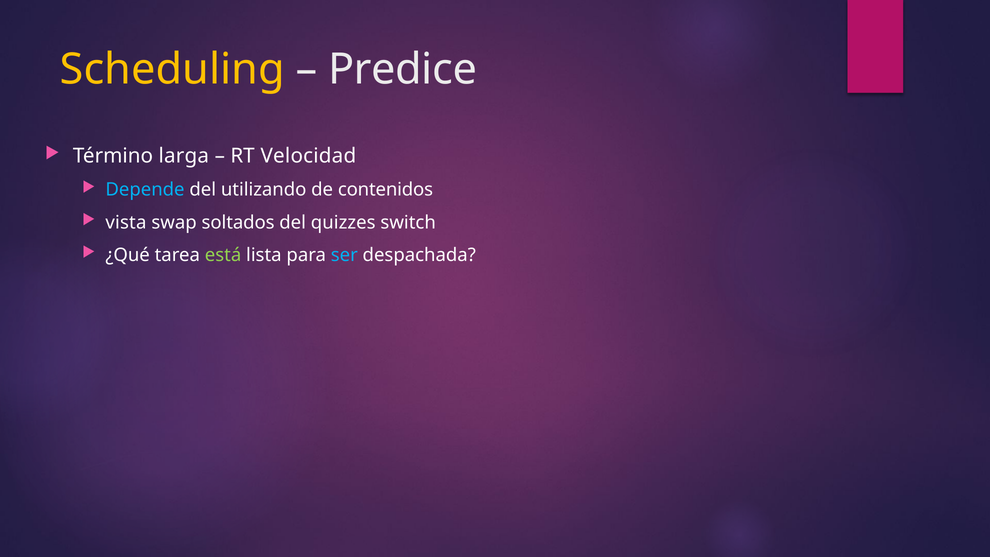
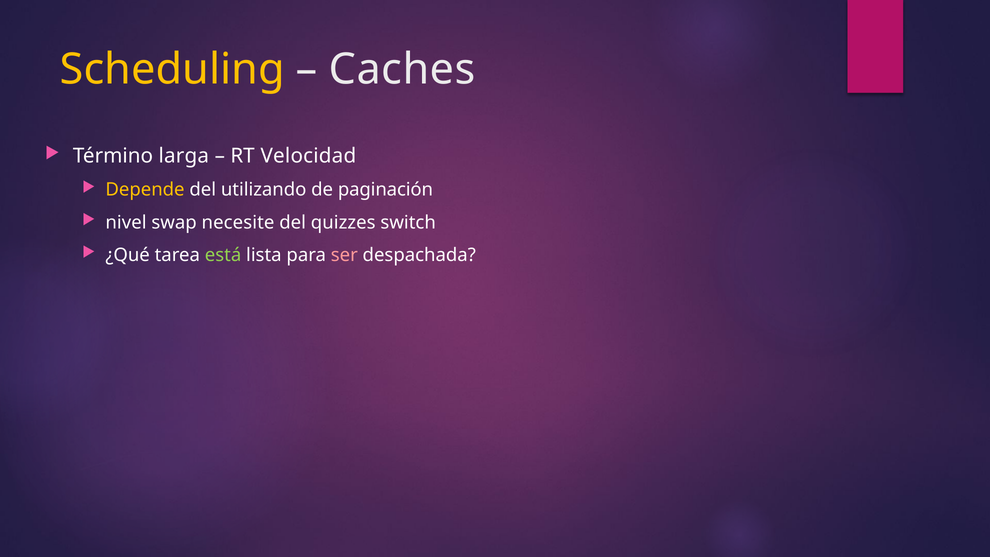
Predice: Predice -> Caches
Depende colour: light blue -> yellow
contenidos: contenidos -> paginación
vista: vista -> nivel
soltados: soltados -> necesite
ser colour: light blue -> pink
